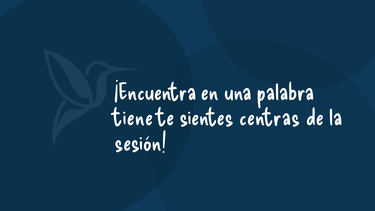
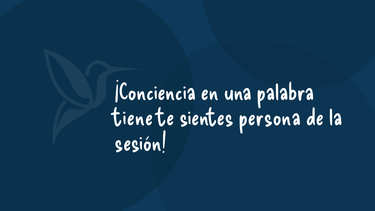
¡Encuentra: ¡Encuentra -> ¡Conciencia
centras: centras -> persona
